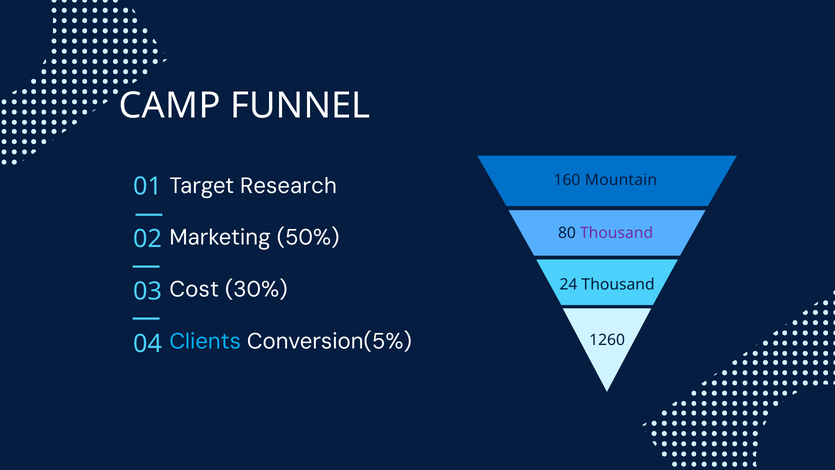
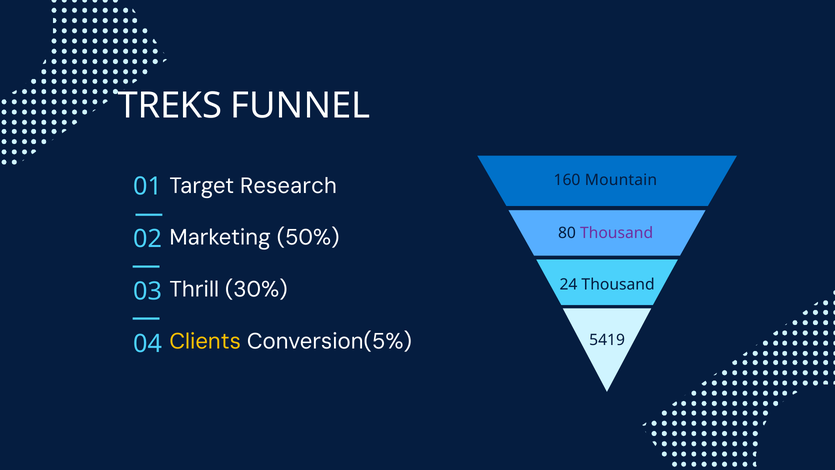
CAMP: CAMP -> TREKS
Cost: Cost -> Thrill
Clients colour: light blue -> yellow
1260: 1260 -> 5419
